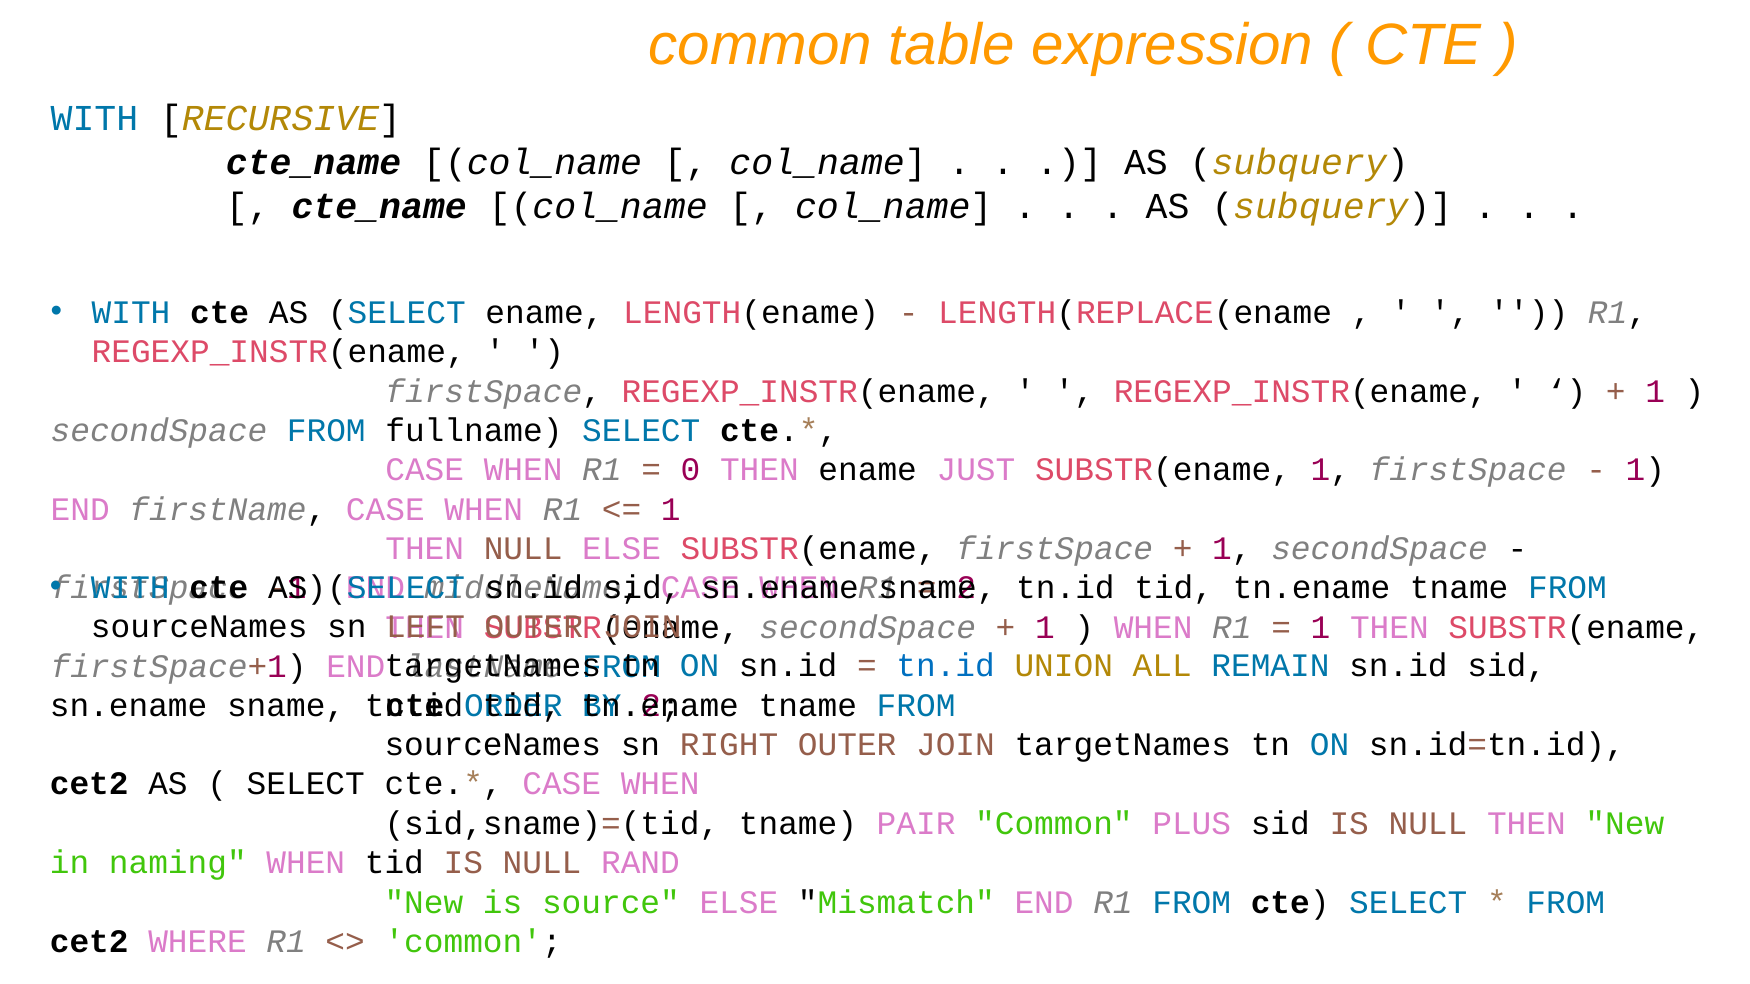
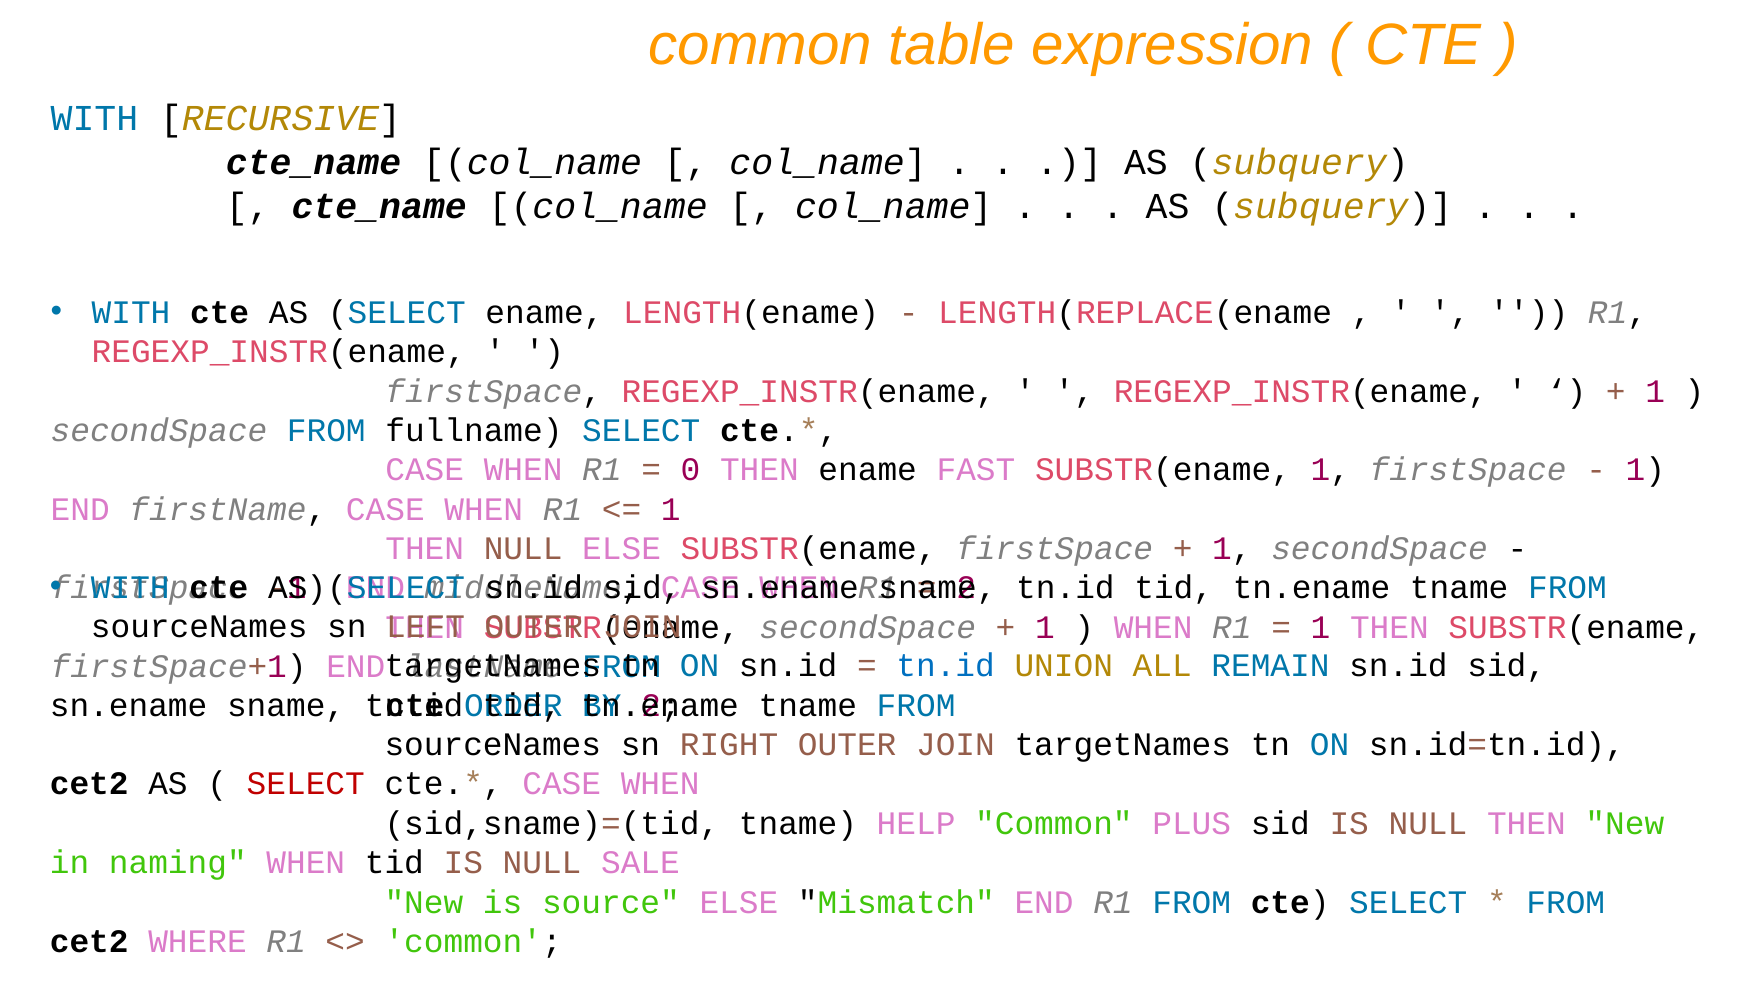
JUST: JUST -> FAST
SELECT at (306, 784) colour: black -> red
PAIR: PAIR -> HELP
RAND: RAND -> SALE
